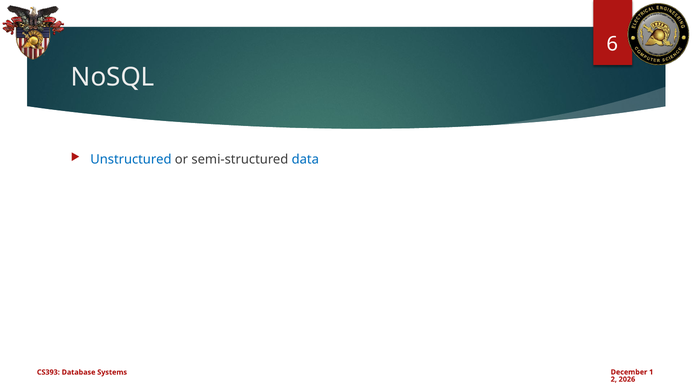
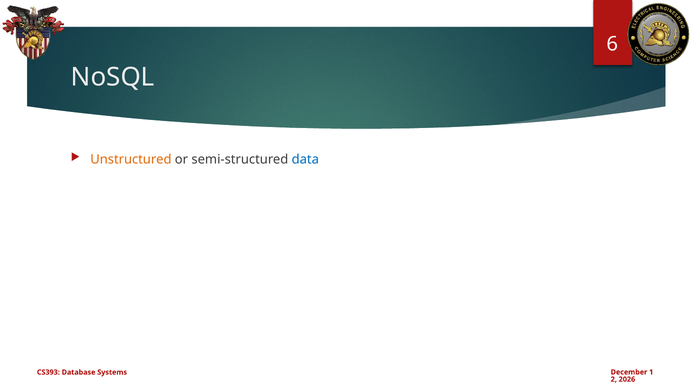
Unstructured colour: blue -> orange
